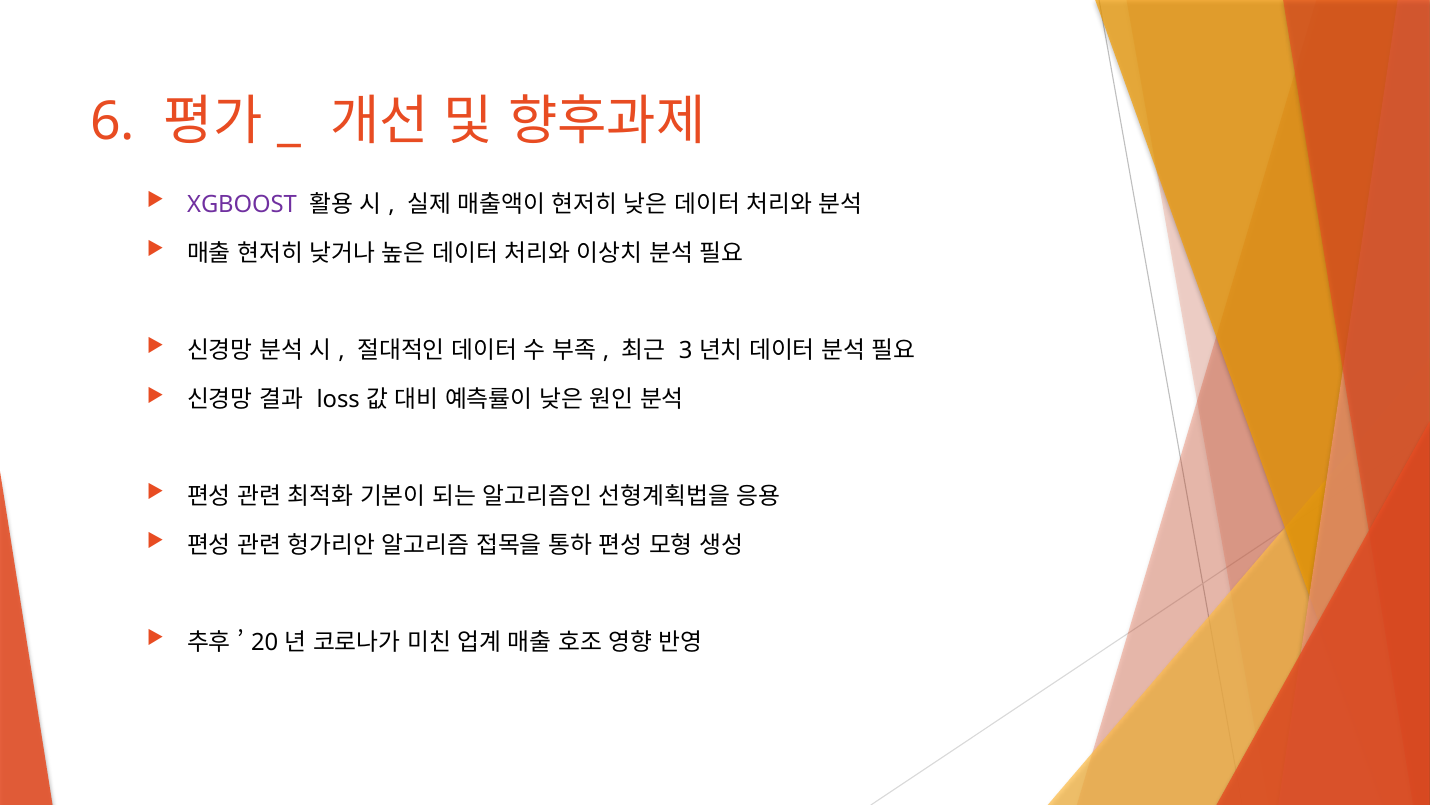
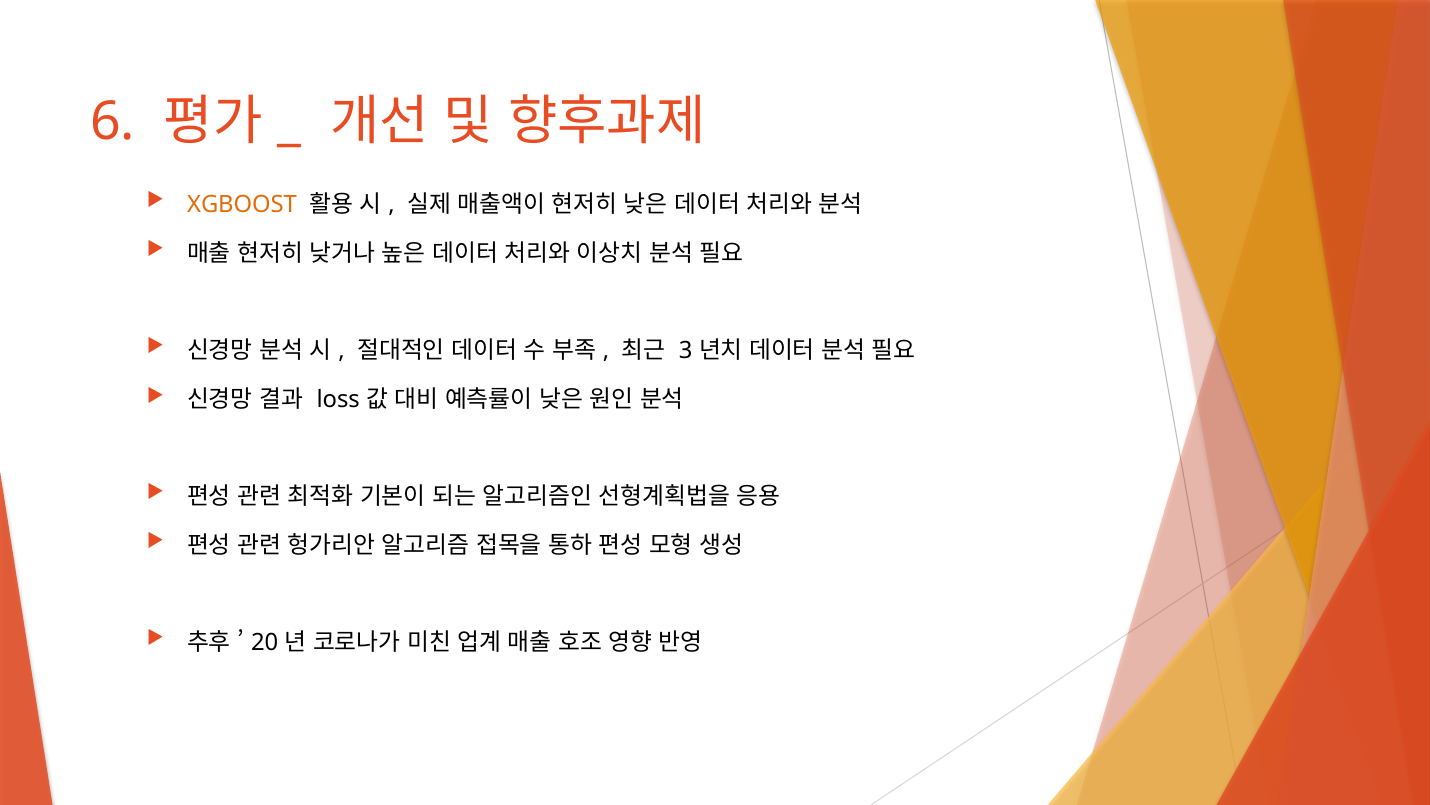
XGBOOST colour: purple -> orange
